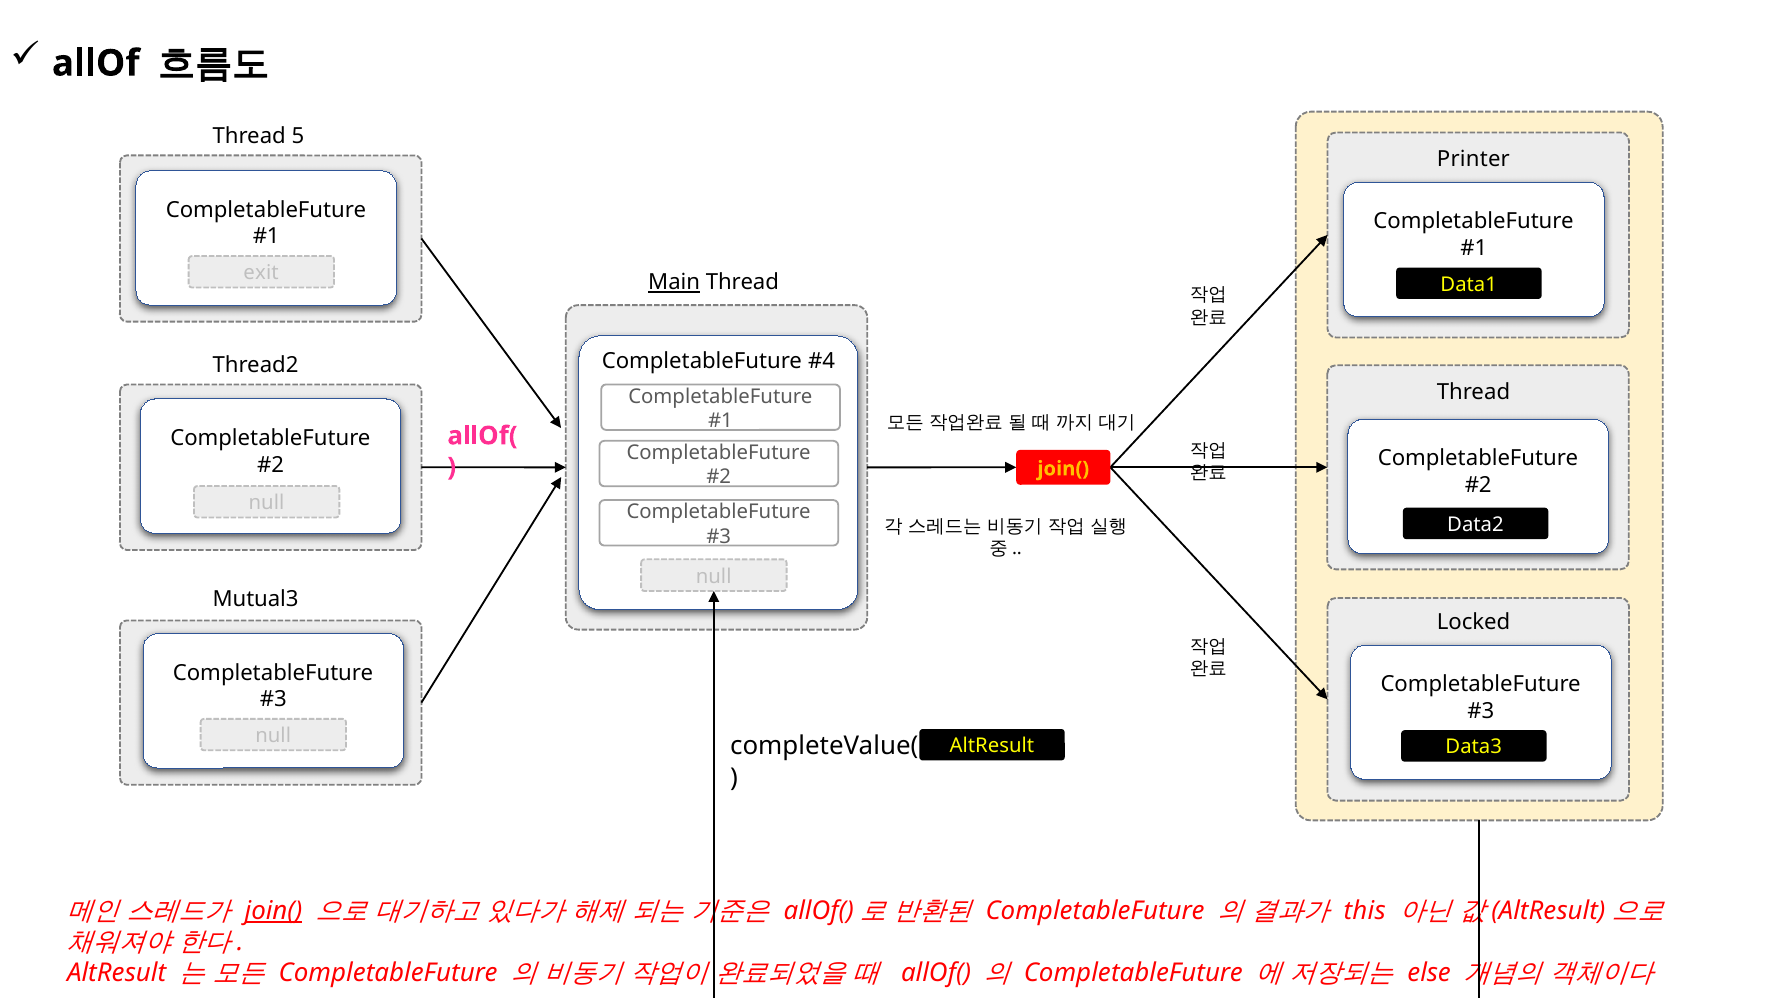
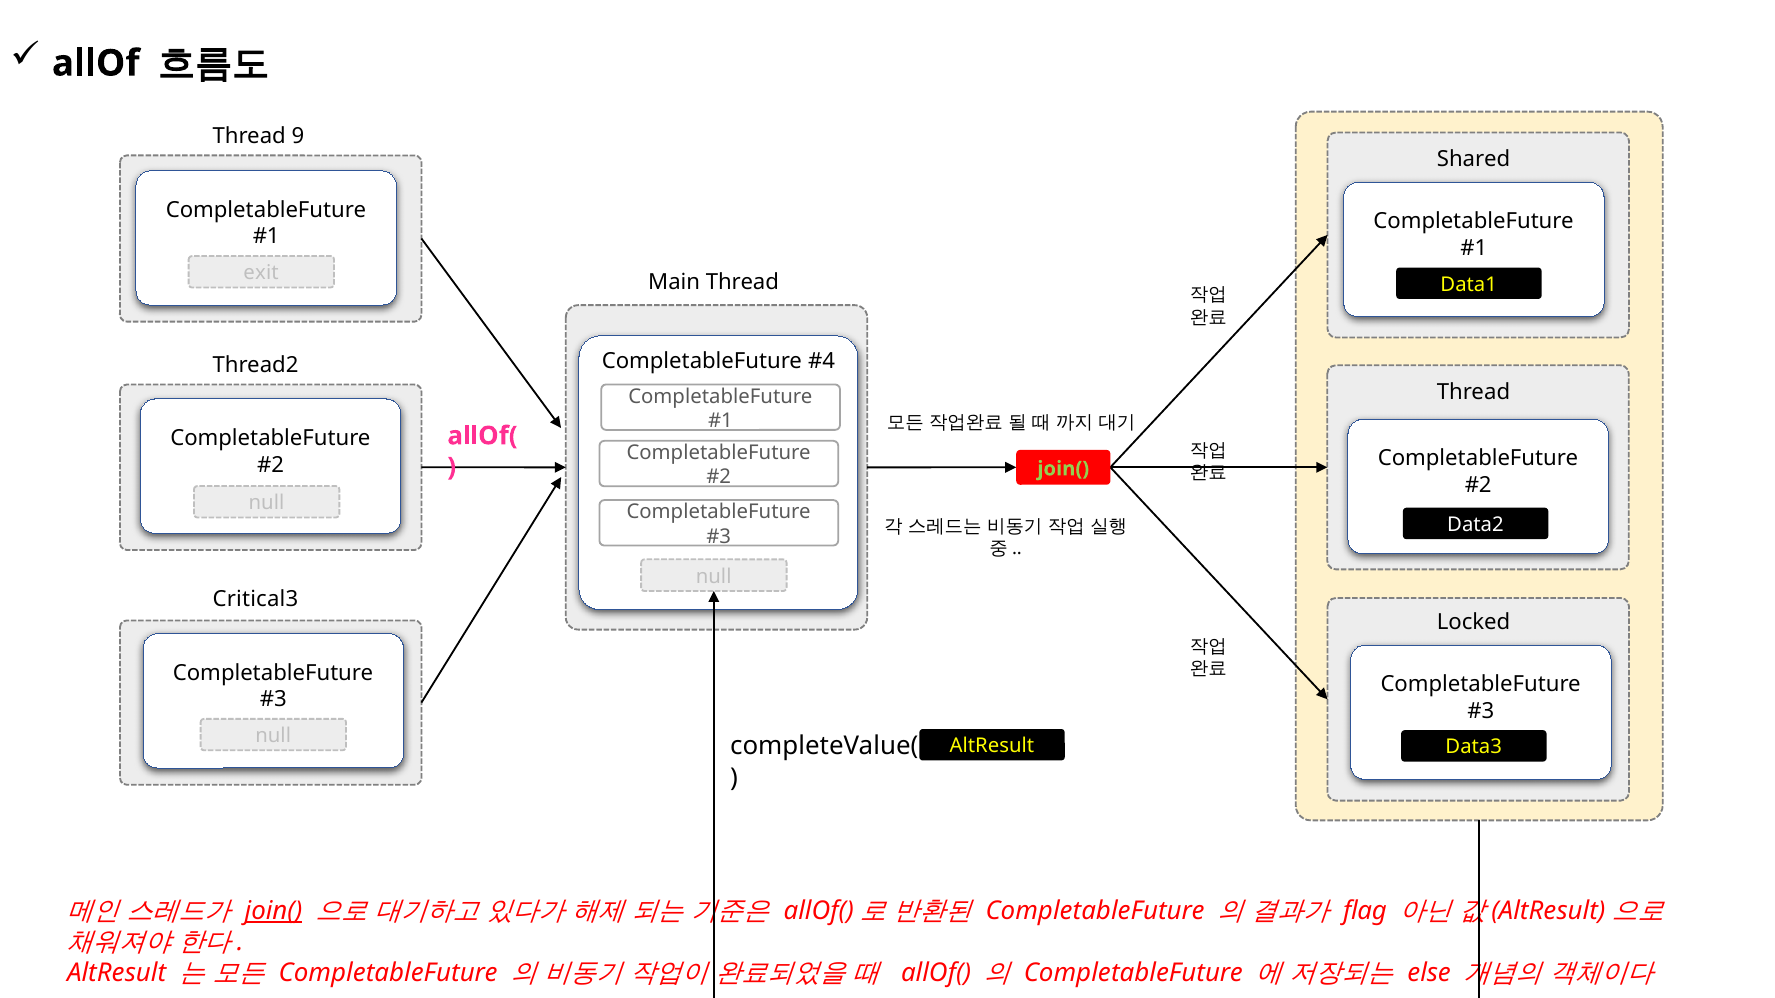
5: 5 -> 9
Printer: Printer -> Shared
Main underline: present -> none
join( at (1063, 469) colour: yellow -> light green
Mutual3: Mutual3 -> Critical3
this: this -> flag
